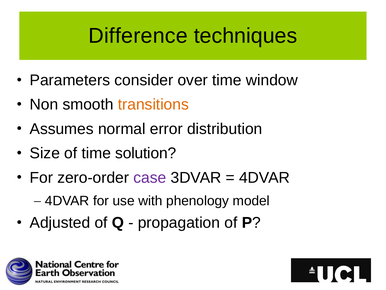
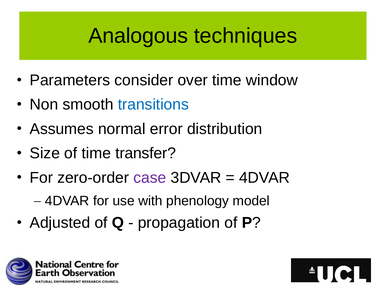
Difference: Difference -> Analogous
transitions colour: orange -> blue
solution: solution -> transfer
